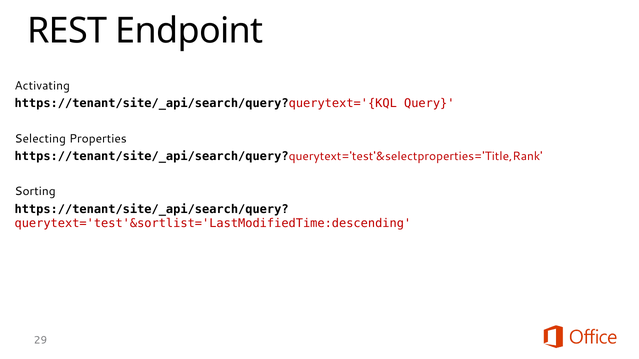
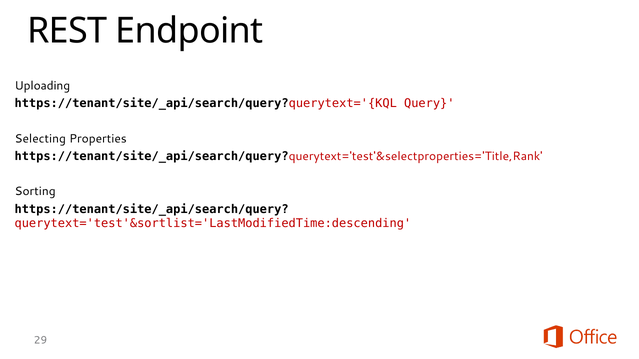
Activating: Activating -> Uploading
